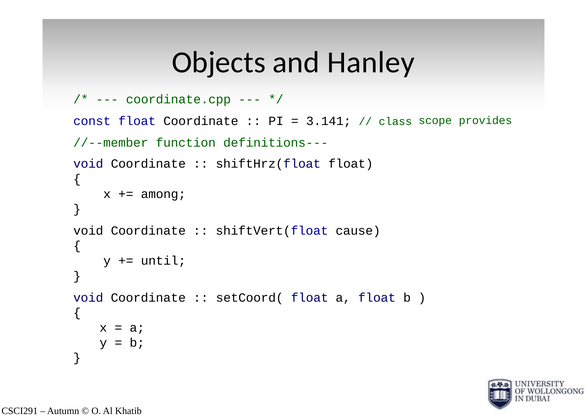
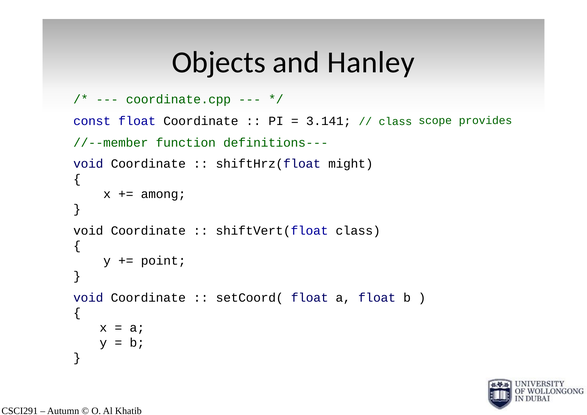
shiftHrz(float float: float -> might
shiftVert(float cause: cause -> class
until: until -> point
